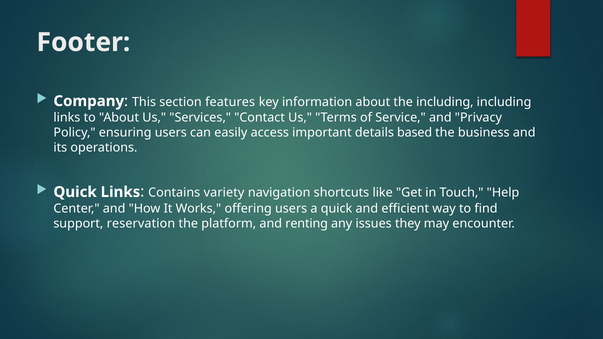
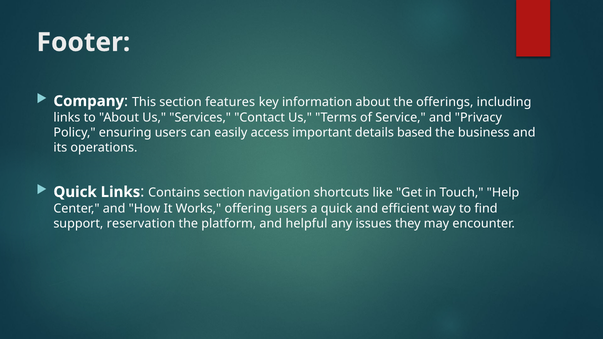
the including: including -> offerings
Contains variety: variety -> section
renting: renting -> helpful
